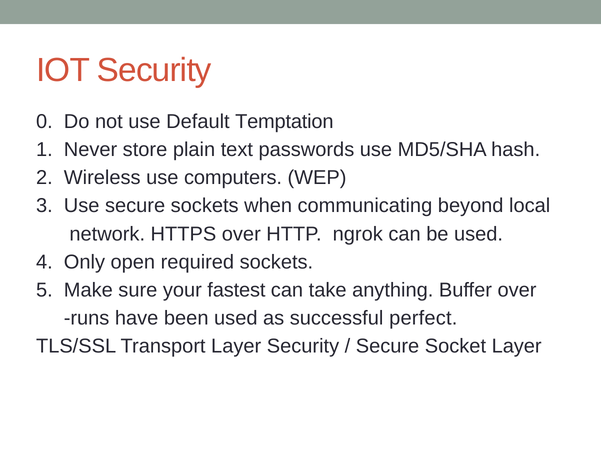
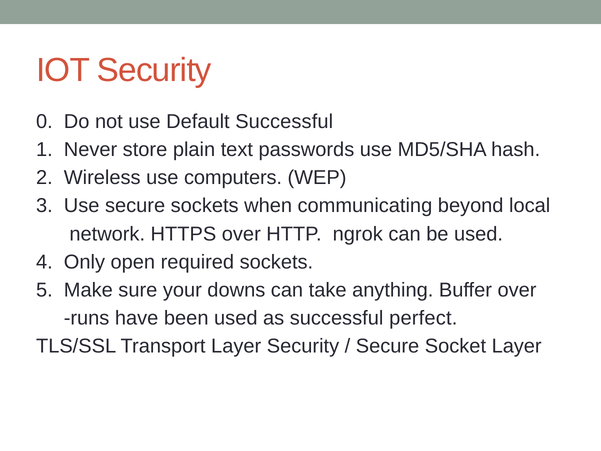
Default Temptation: Temptation -> Successful
fastest: fastest -> downs
